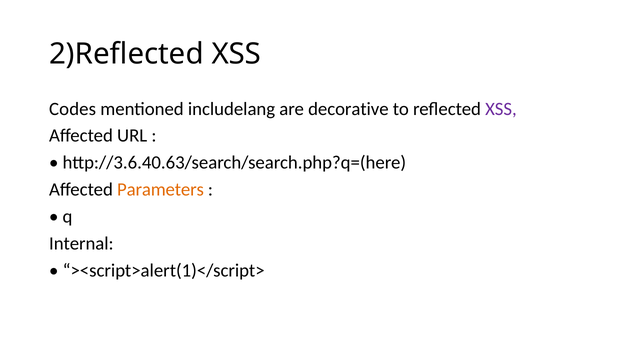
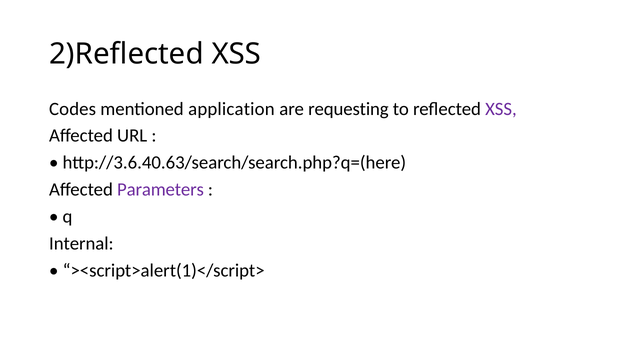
includelang: includelang -> application
decorative: decorative -> requesting
Parameters colour: orange -> purple
